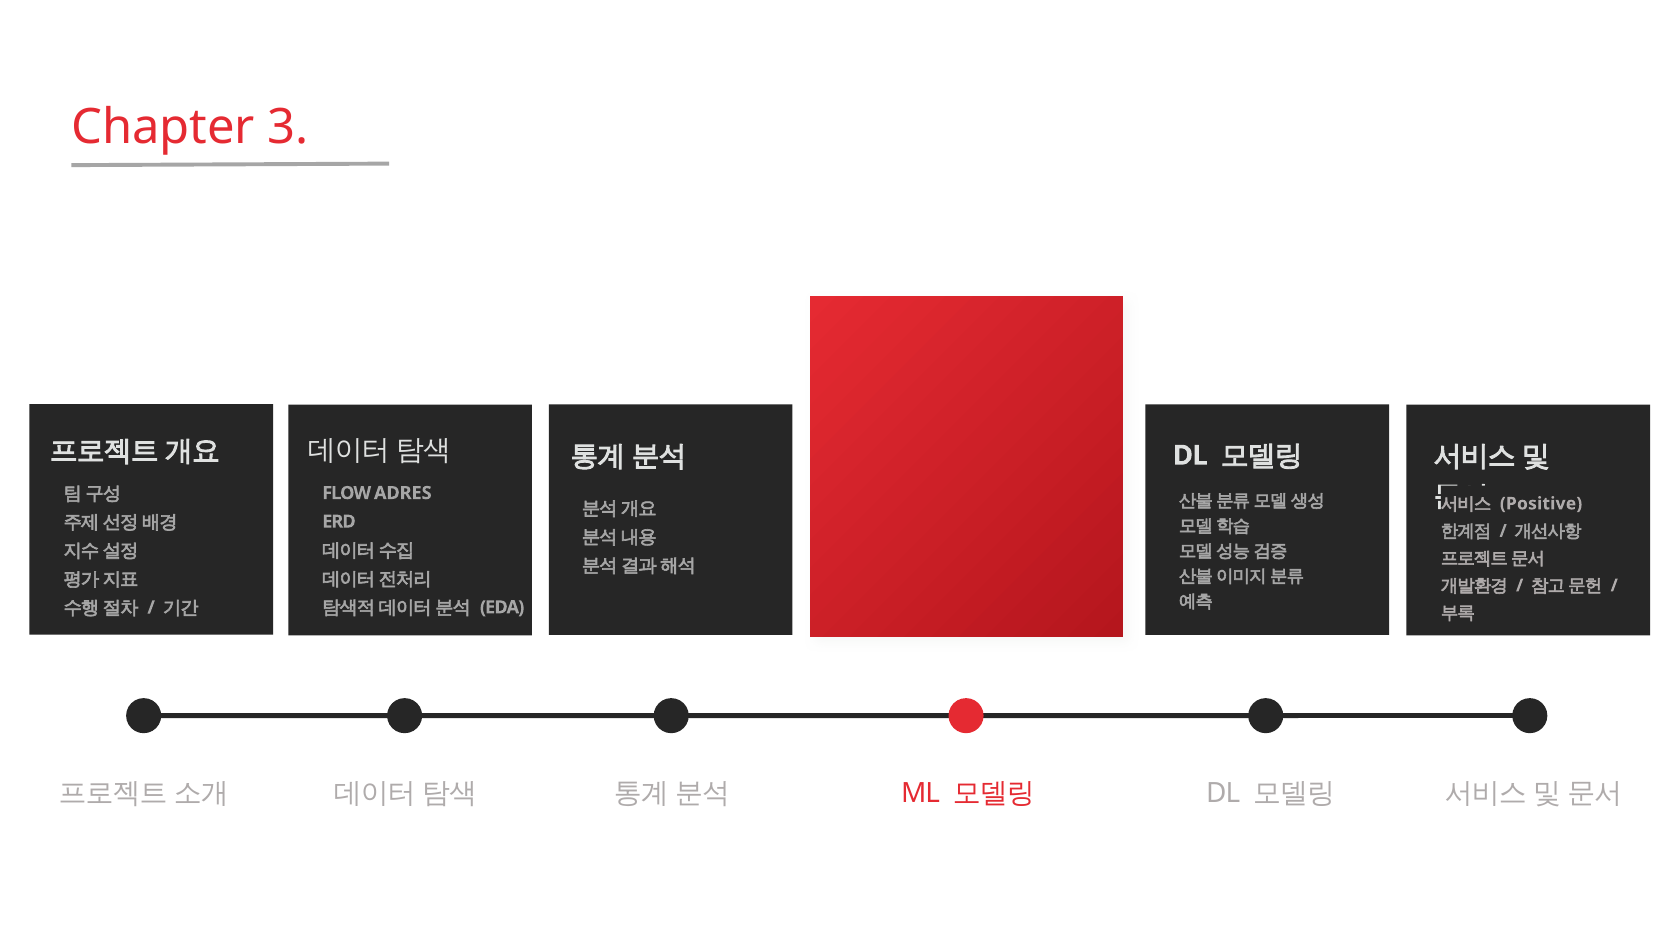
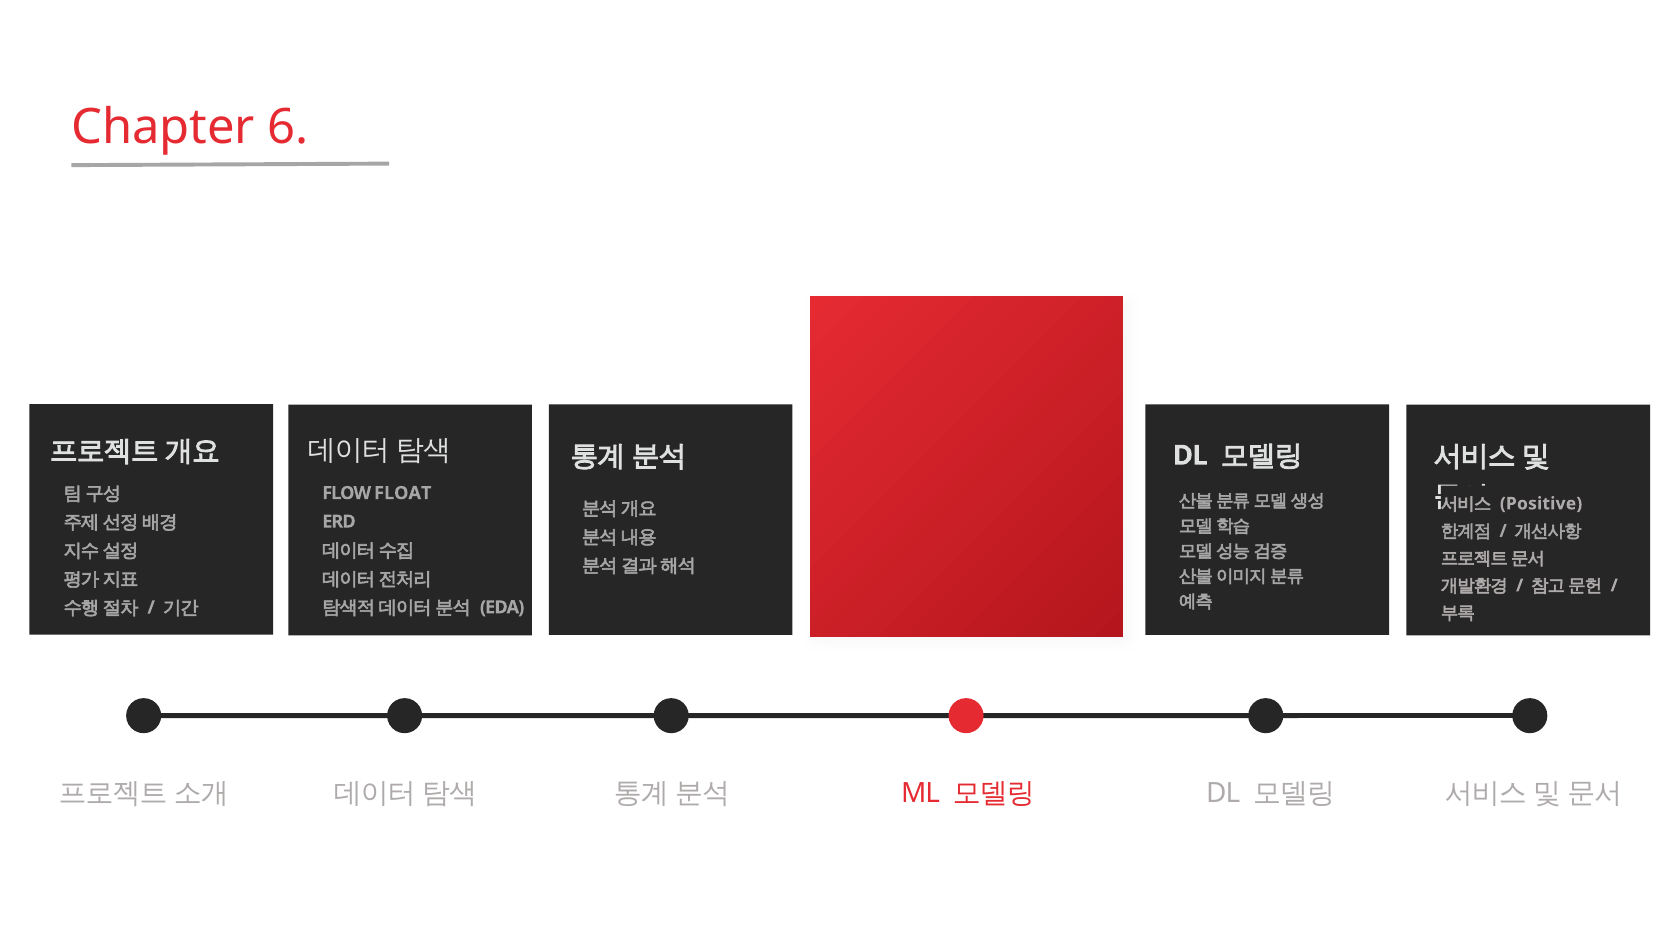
3: 3 -> 6
ADRES: ADRES -> FLOAT
